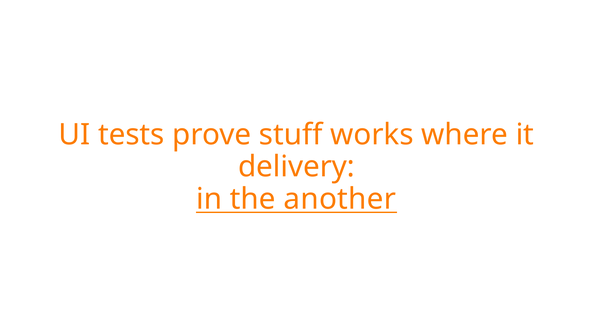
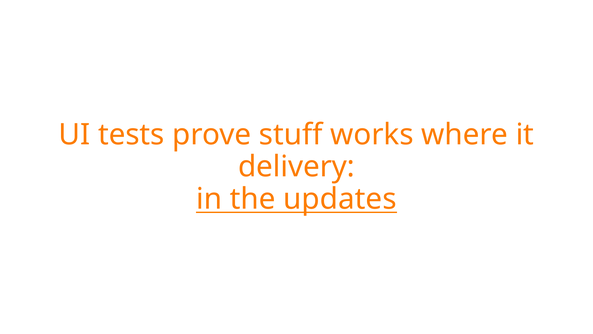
another: another -> updates
